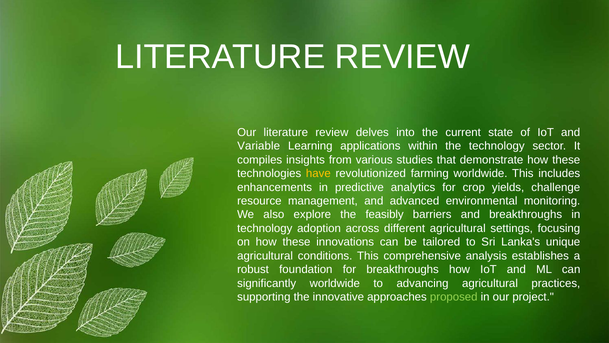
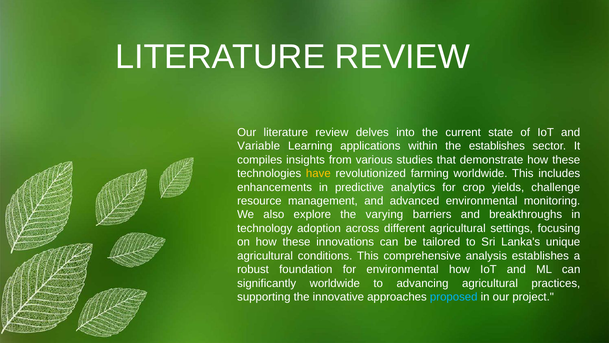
the technology: technology -> establishes
feasibly: feasibly -> varying
for breakthroughs: breakthroughs -> environmental
proposed colour: light green -> light blue
